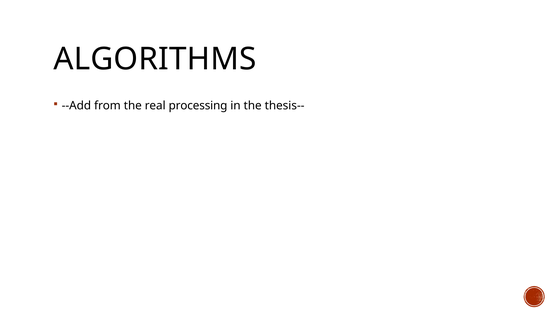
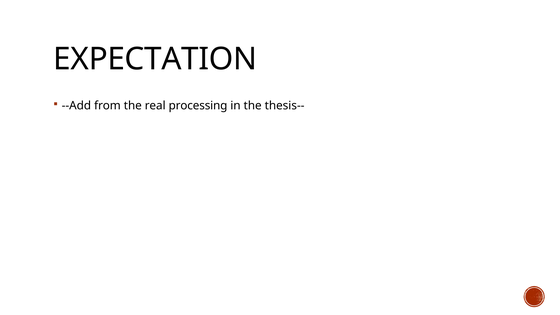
ALGORITHMS: ALGORITHMS -> EXPECTATION
